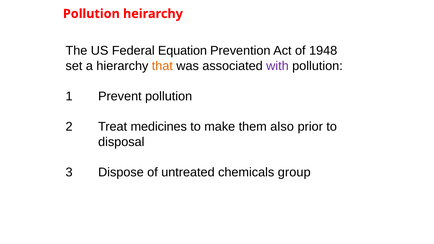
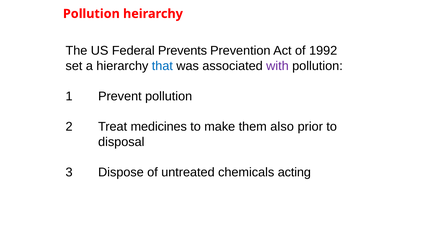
Equation: Equation -> Prevents
1948: 1948 -> 1992
that colour: orange -> blue
group: group -> acting
